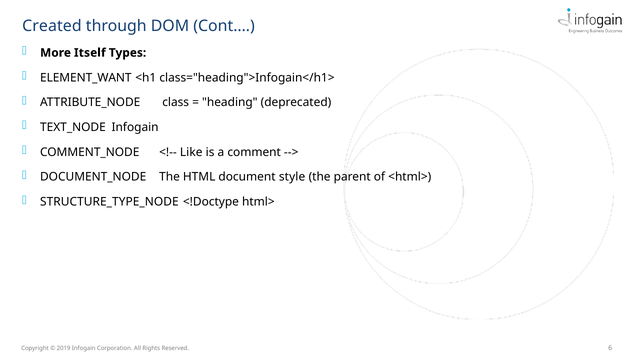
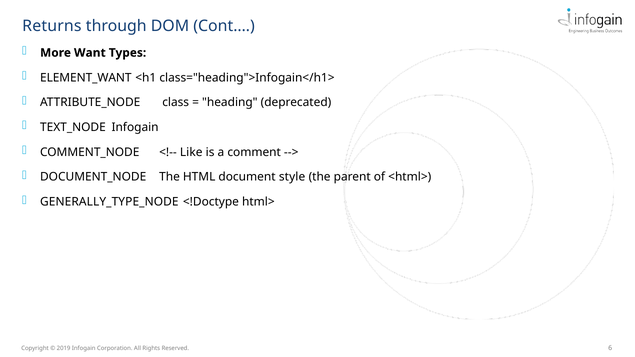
Created: Created -> Returns
Itself: Itself -> Want
STRUCTURE_TYPE_NODE: STRUCTURE_TYPE_NODE -> GENERALLY_TYPE_NODE
